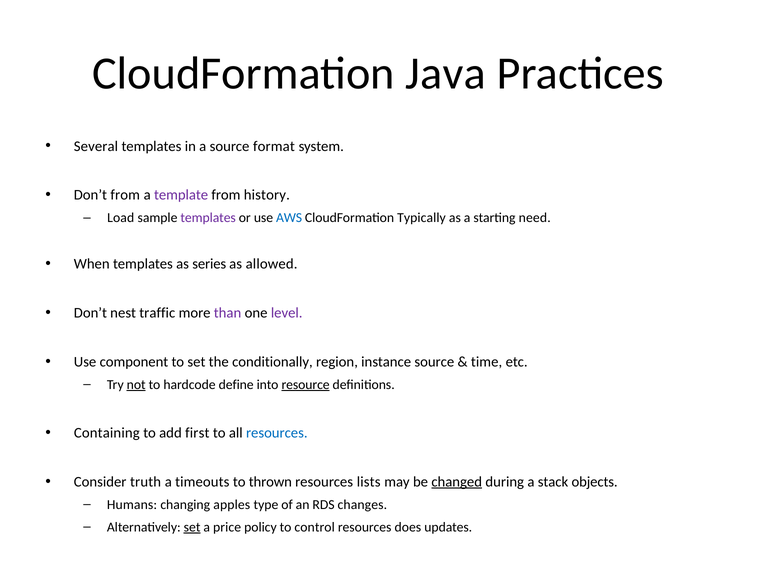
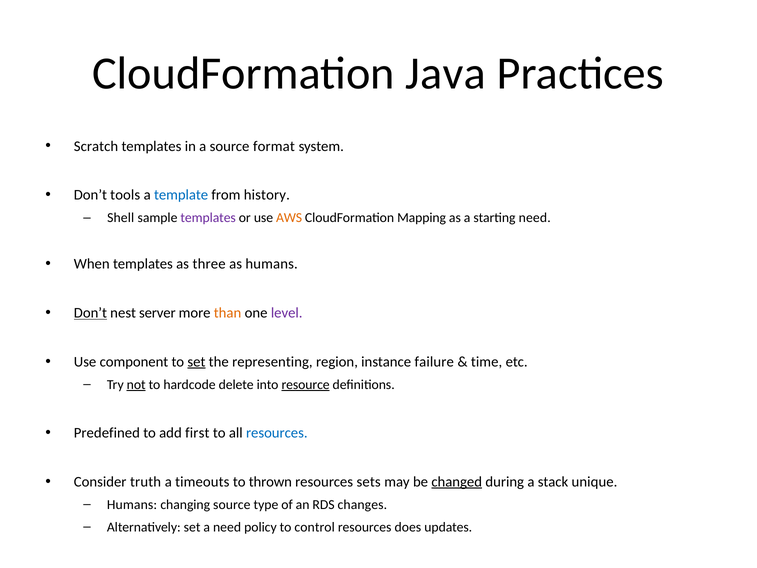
Several: Several -> Scratch
Don’t from: from -> tools
template colour: purple -> blue
Load: Load -> Shell
AWS colour: blue -> orange
Typically: Typically -> Mapping
series: series -> three
as allowed: allowed -> humans
Don’t at (90, 313) underline: none -> present
traffic: traffic -> server
than colour: purple -> orange
set at (196, 362) underline: none -> present
conditionally: conditionally -> representing
instance source: source -> failure
define: define -> delete
Containing: Containing -> Predefined
lists: lists -> sets
objects: objects -> unique
changing apples: apples -> source
set at (192, 527) underline: present -> none
a price: price -> need
